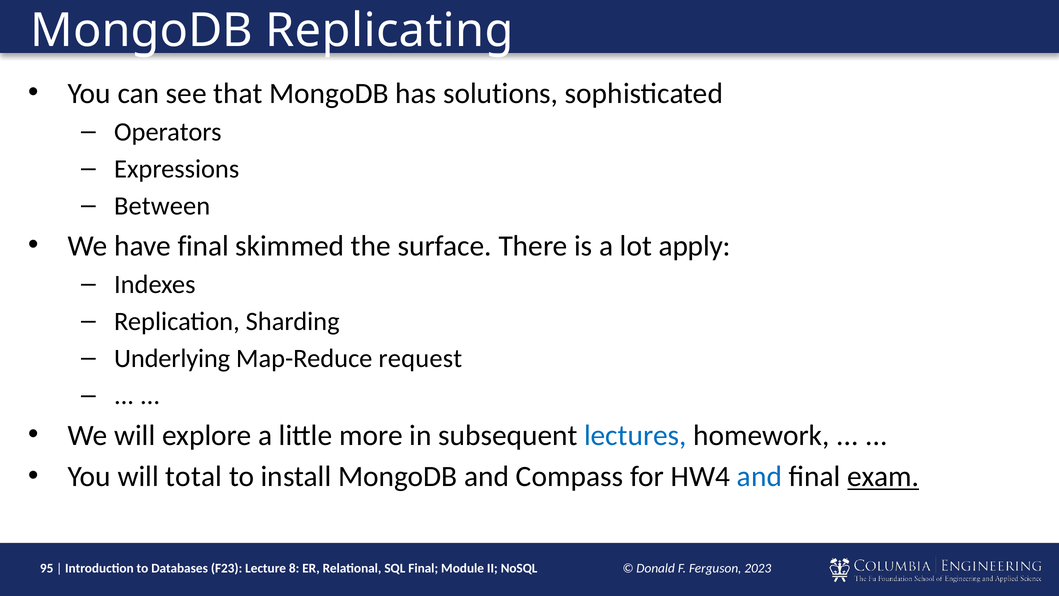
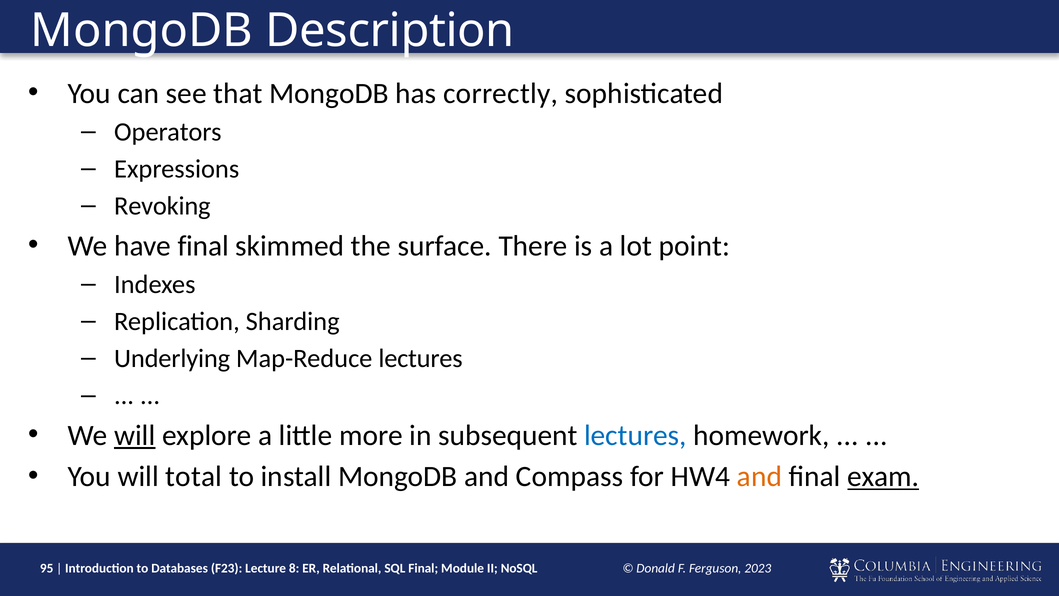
Replicating: Replicating -> Description
solutions: solutions -> correctly
Between: Between -> Revoking
apply: apply -> point
Map-Reduce request: request -> lectures
will at (135, 435) underline: none -> present
and at (759, 476) colour: blue -> orange
